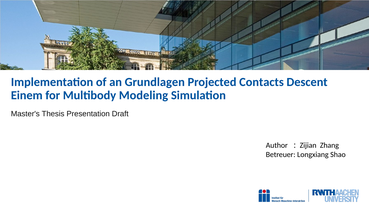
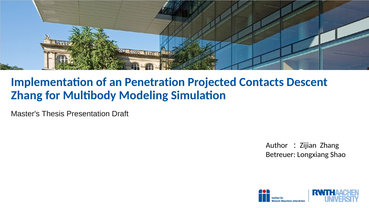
Grundlagen: Grundlagen -> Penetration
Einem at (27, 95): Einem -> Zhang
